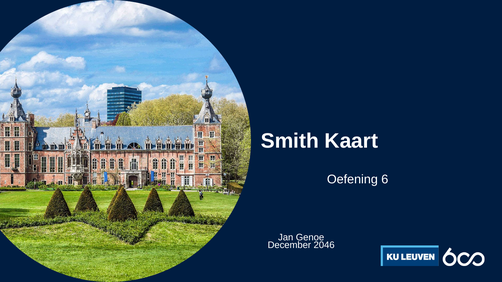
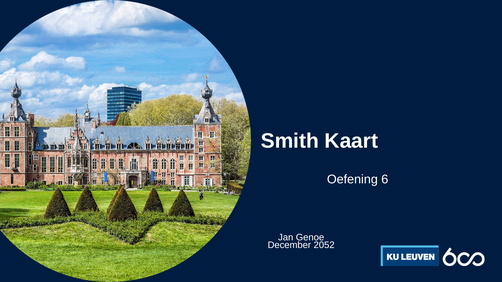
2046: 2046 -> 2052
